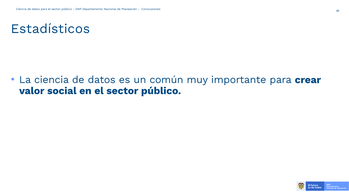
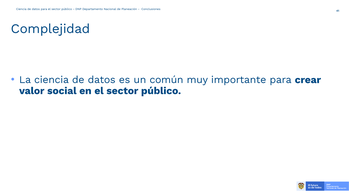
Estadísticos: Estadísticos -> Complejidad
